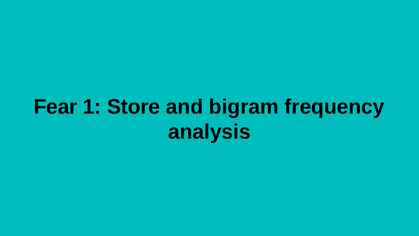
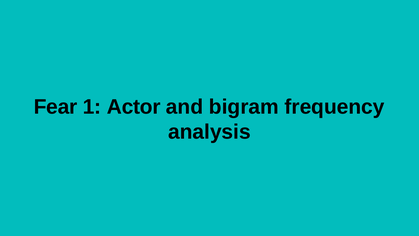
Store: Store -> Actor
